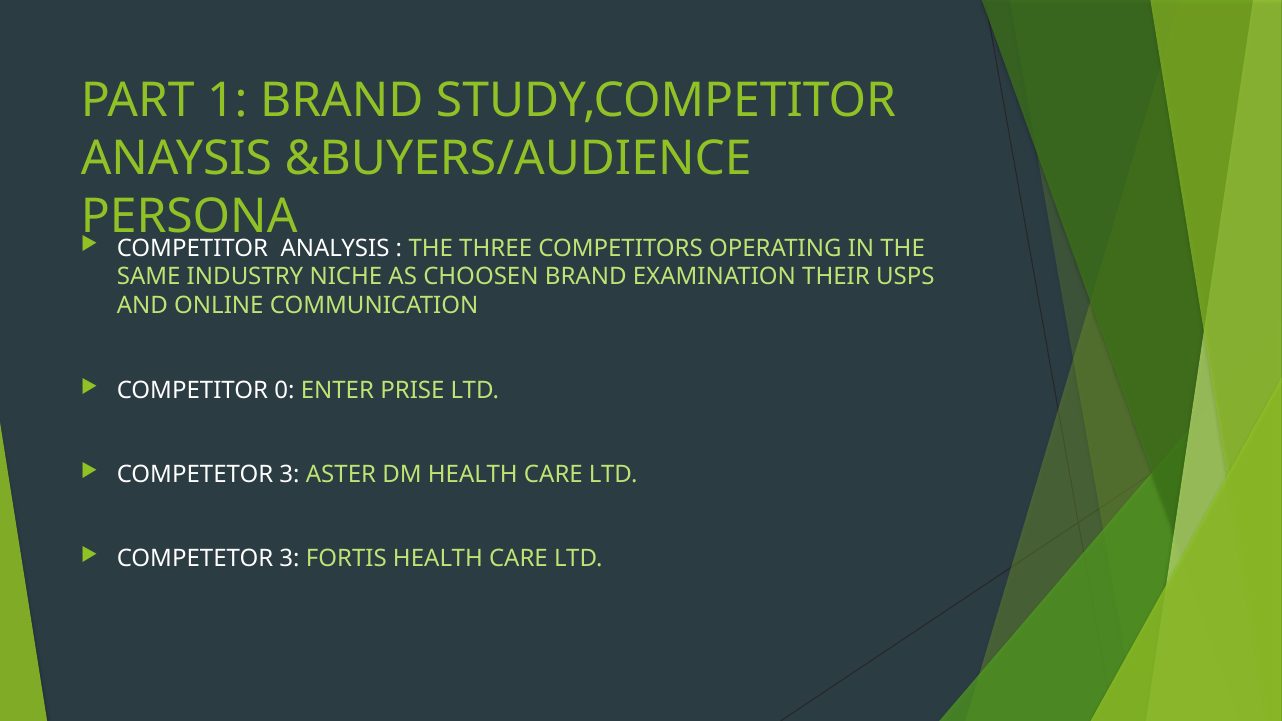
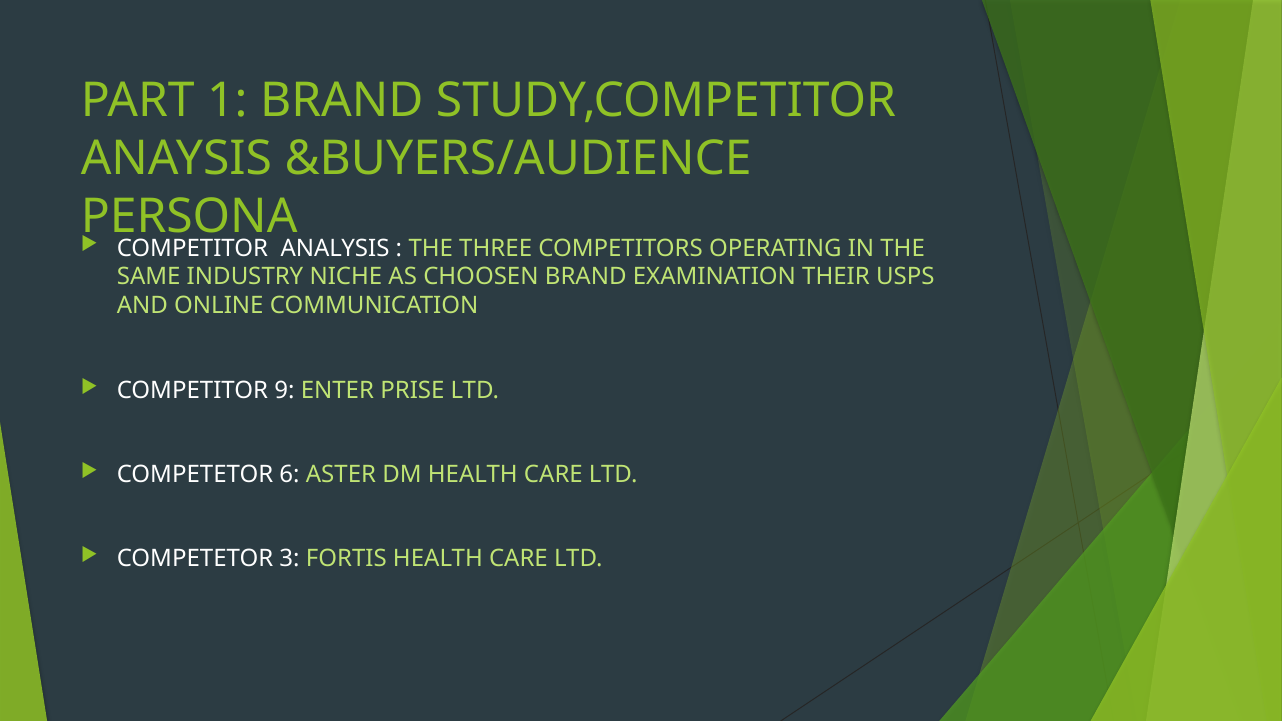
0: 0 -> 9
3 at (290, 475): 3 -> 6
